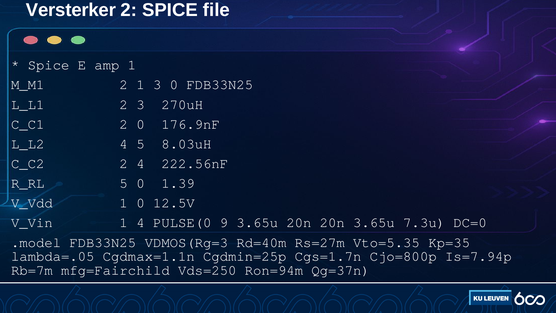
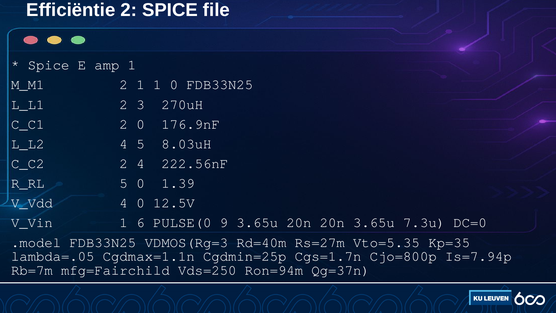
Versterker: Versterker -> Efficiëntie
1 3: 3 -> 1
V_Vdd 1: 1 -> 4
1 4: 4 -> 6
